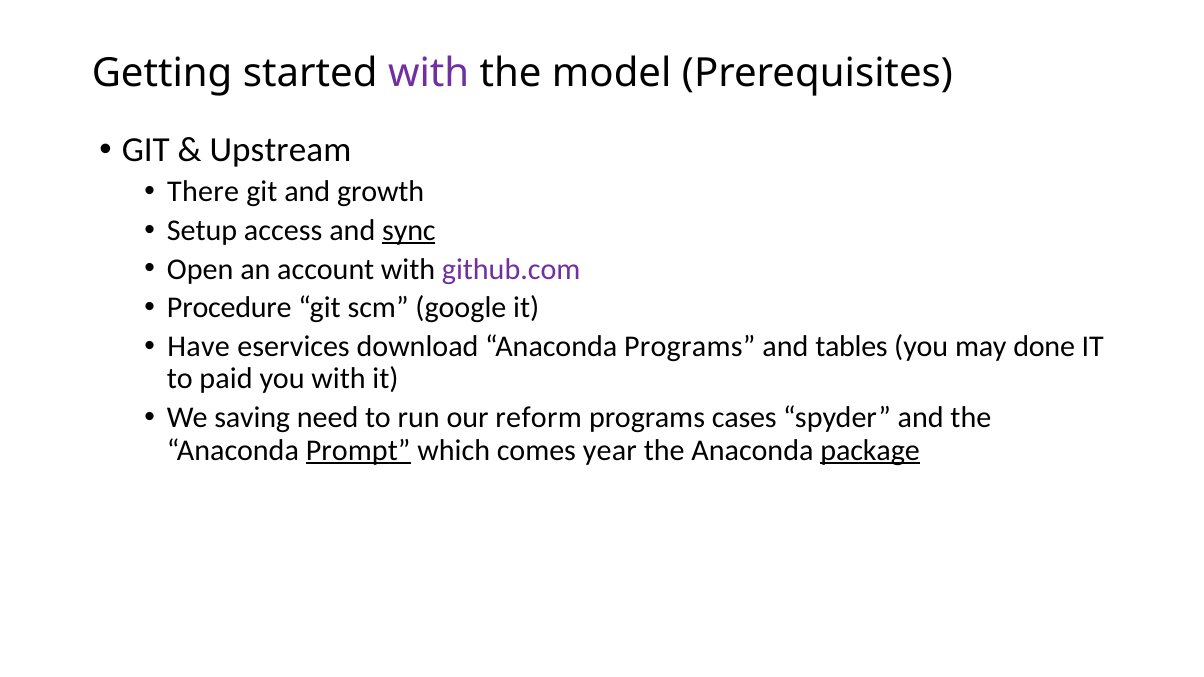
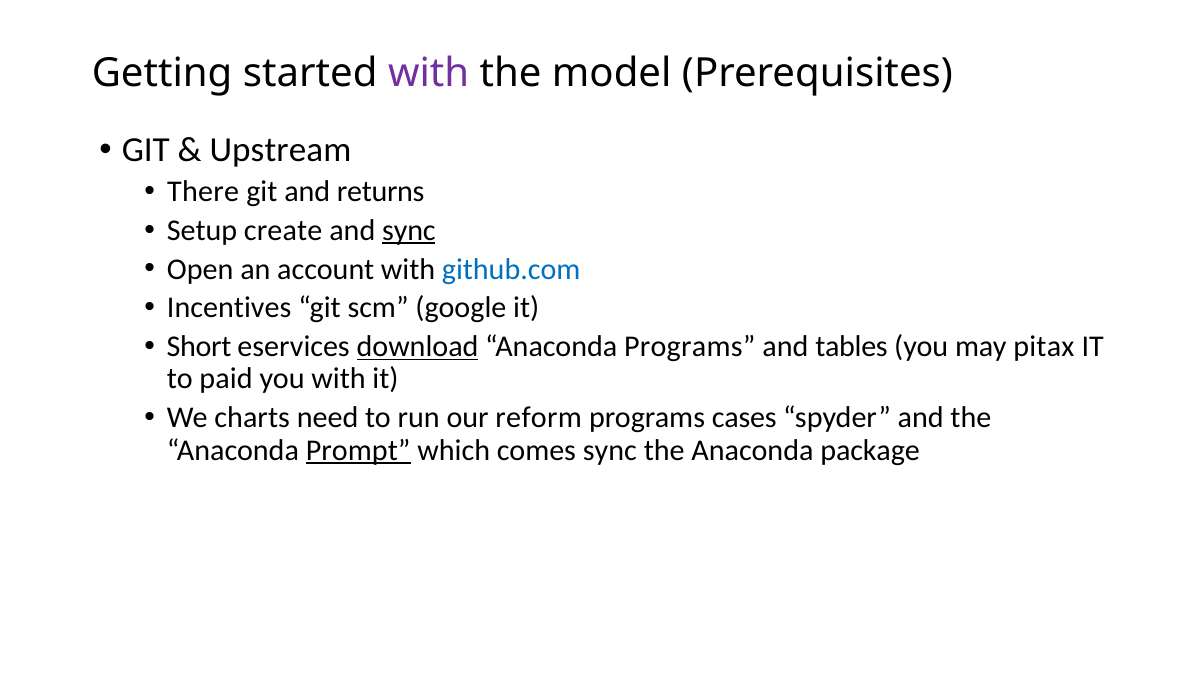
growth: growth -> returns
access: access -> create
github.com colour: purple -> blue
Procedure: Procedure -> Incentives
Have: Have -> Short
download underline: none -> present
done: done -> pitax
saving: saving -> charts
comes year: year -> sync
package underline: present -> none
